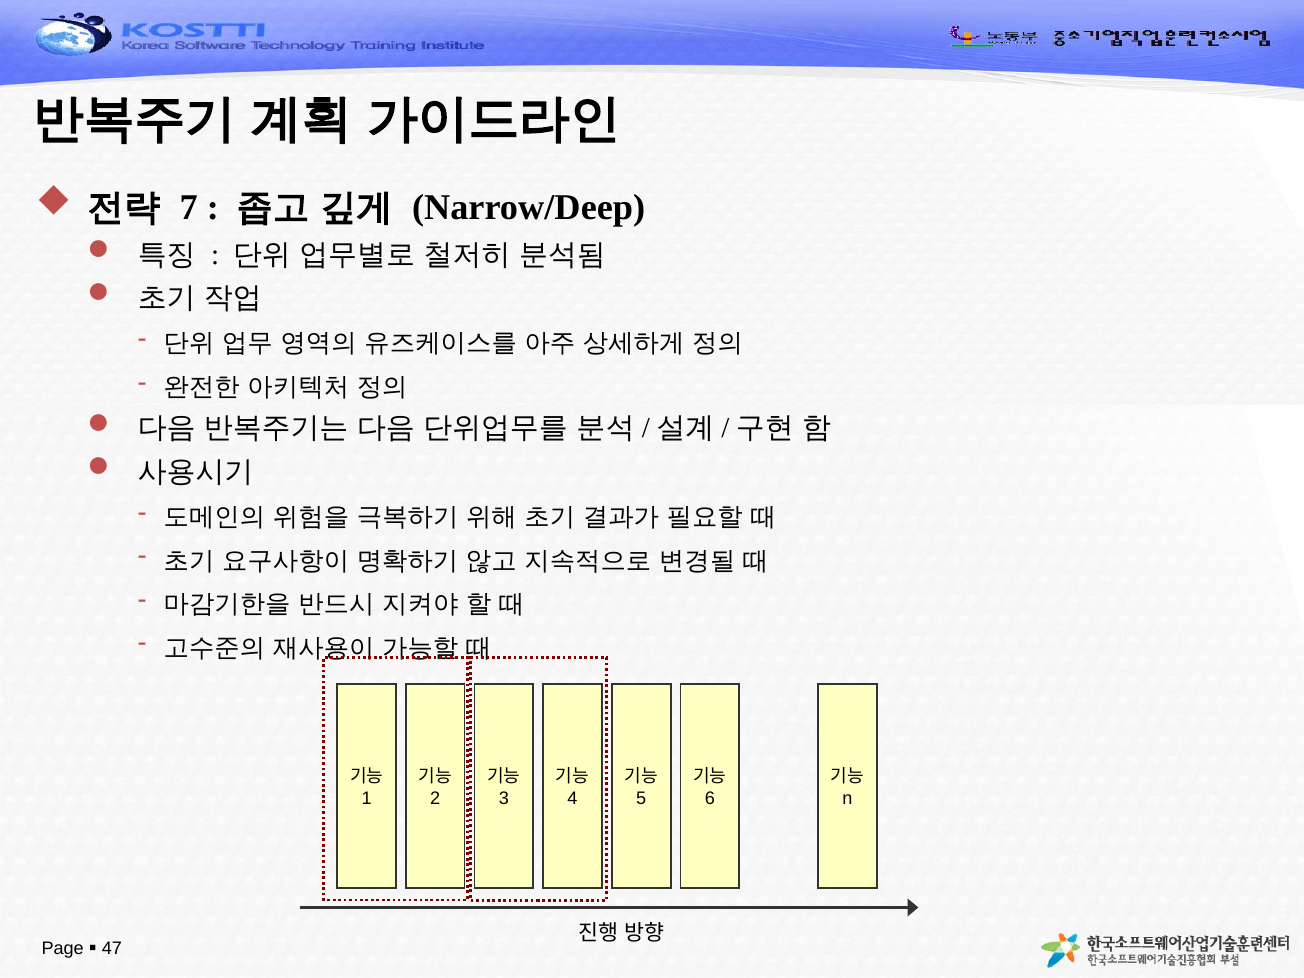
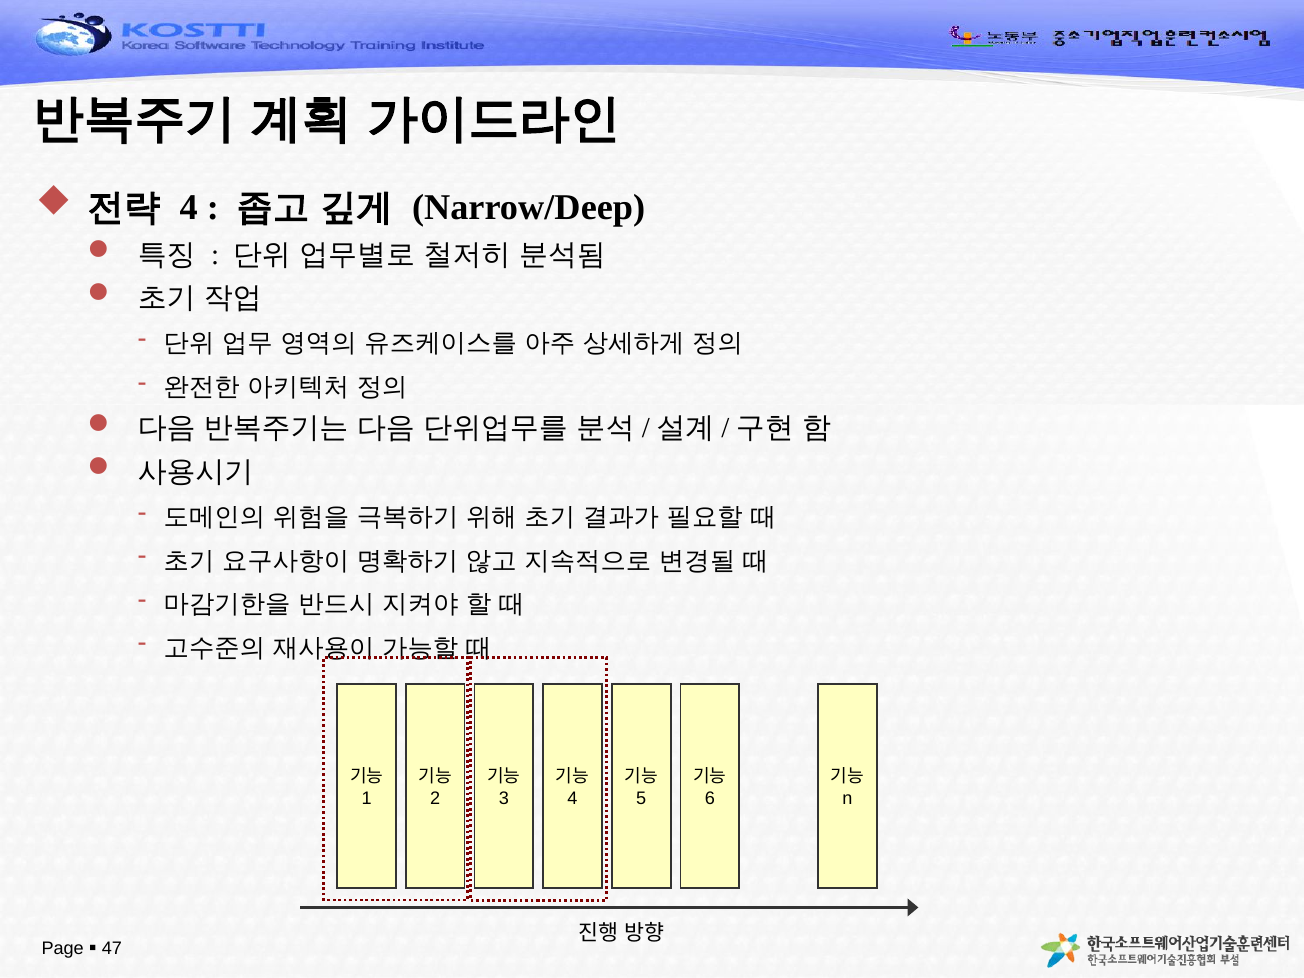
7 at (189, 207): 7 -> 4
